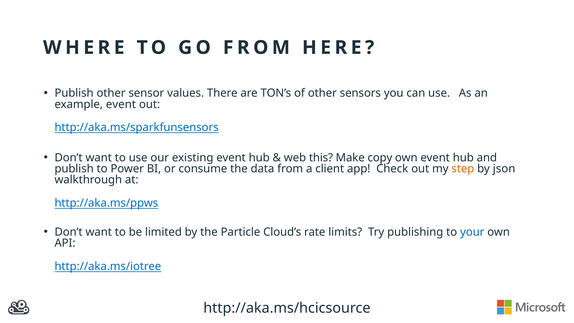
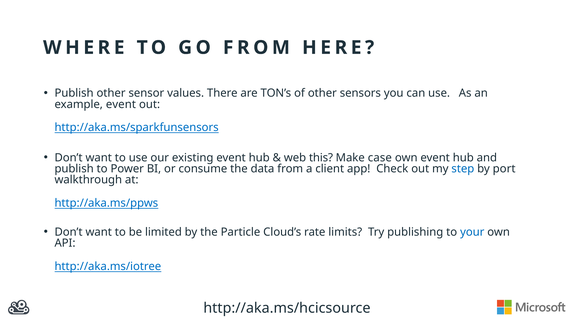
copy: copy -> case
step colour: orange -> blue
json: json -> port
